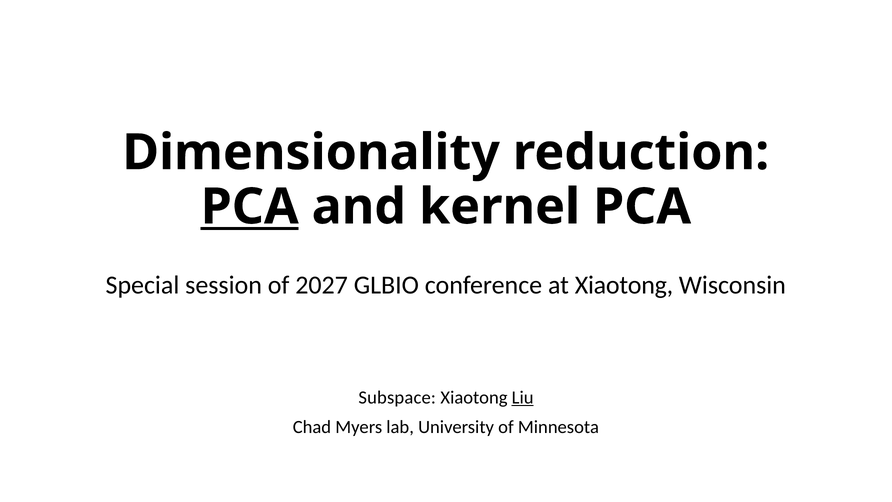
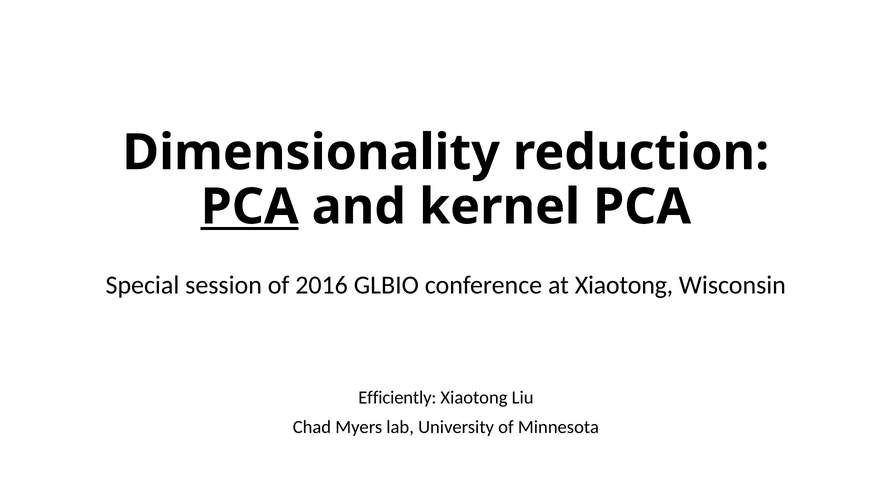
2027: 2027 -> 2016
Subspace: Subspace -> Efficiently
Liu underline: present -> none
